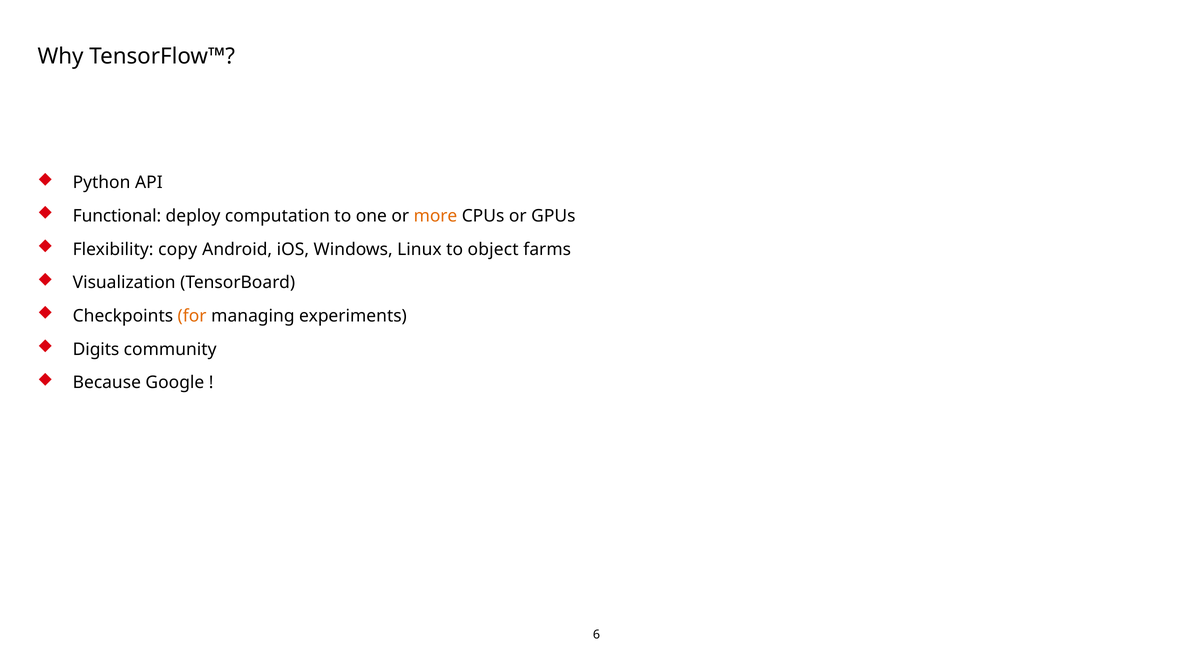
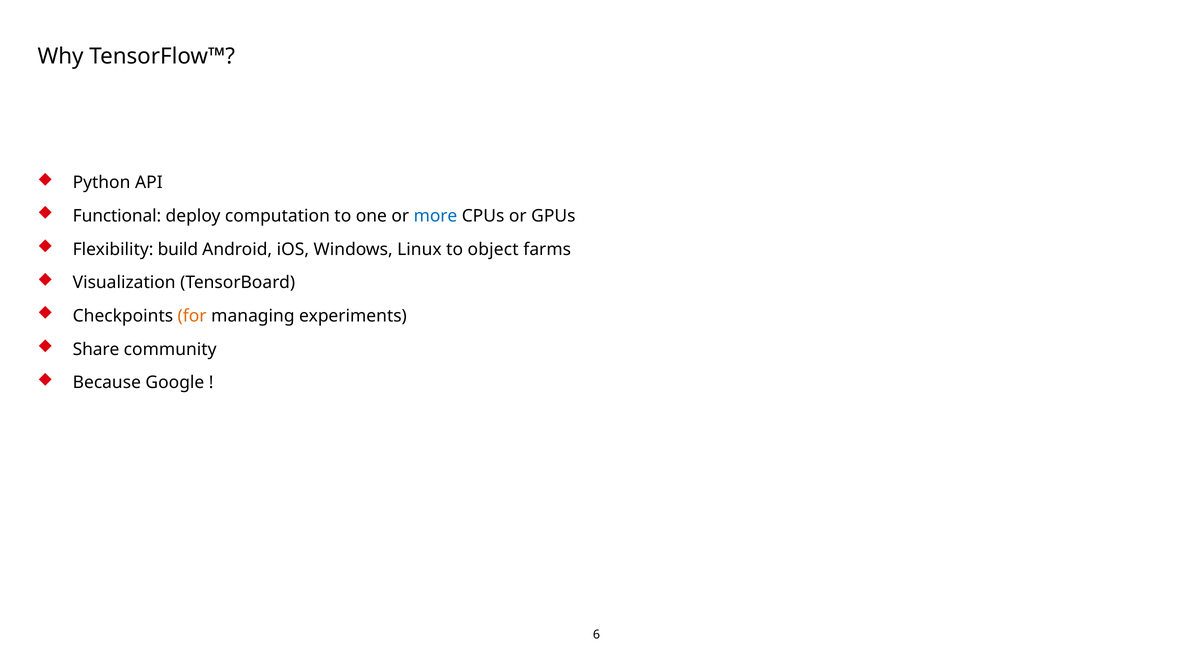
more colour: orange -> blue
copy: copy -> build
Digits: Digits -> Share
